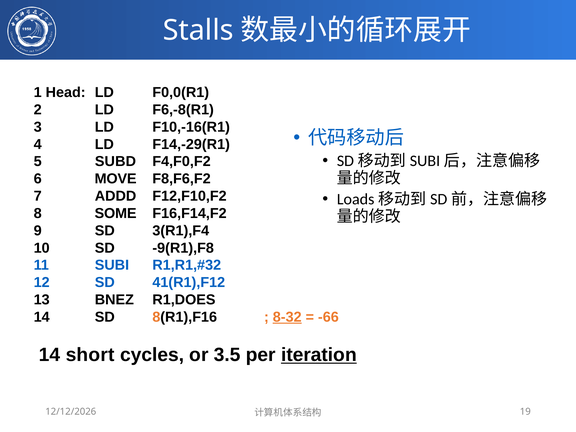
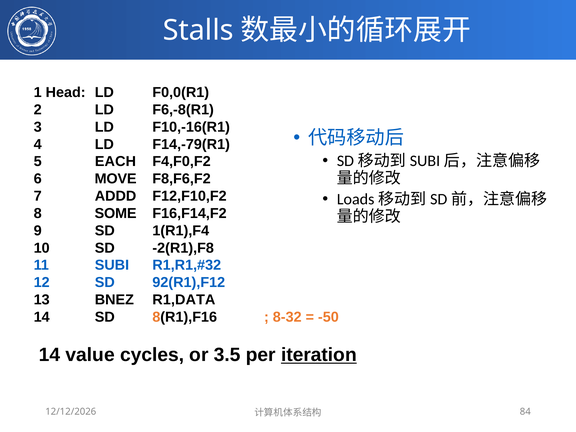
F14,-29(R1: F14,-29(R1 -> F14,-79(R1
SUBD: SUBD -> EACH
3(R1),F4: 3(R1),F4 -> 1(R1),F4
-9(R1),F8: -9(R1),F8 -> -2(R1),F8
41(R1),F12: 41(R1),F12 -> 92(R1),F12
R1,DOES: R1,DOES -> R1,DATA
8-32 underline: present -> none
-66: -66 -> -50
short: short -> value
19: 19 -> 84
